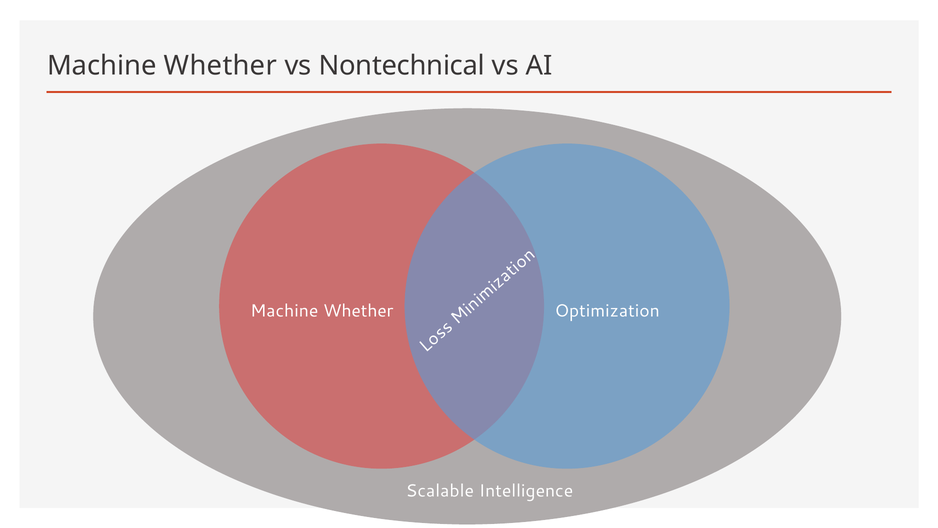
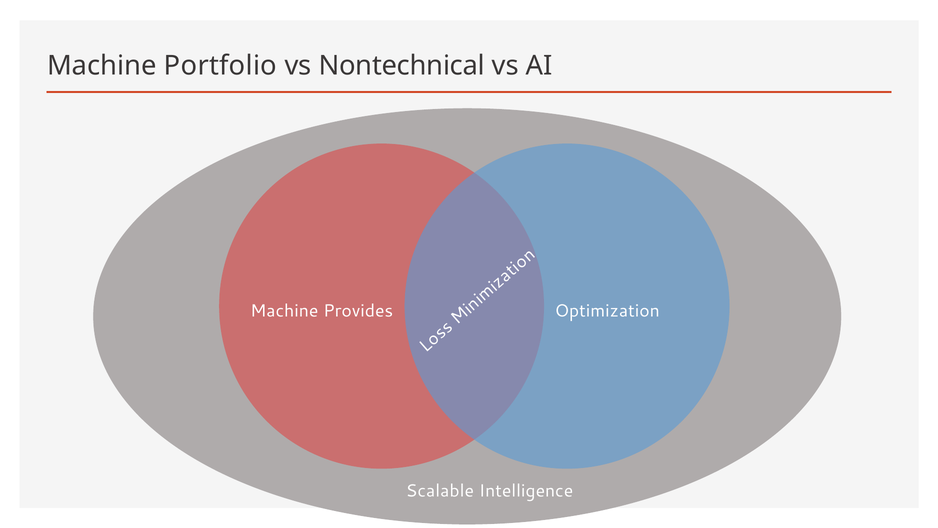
Whether at (220, 66): Whether -> Portfolio
Whether at (358, 311): Whether -> Provides
